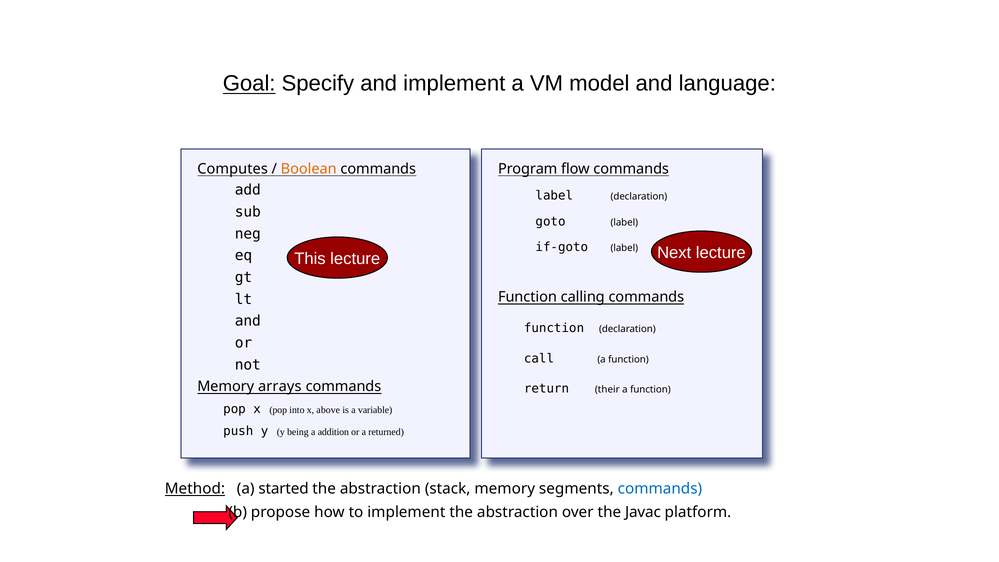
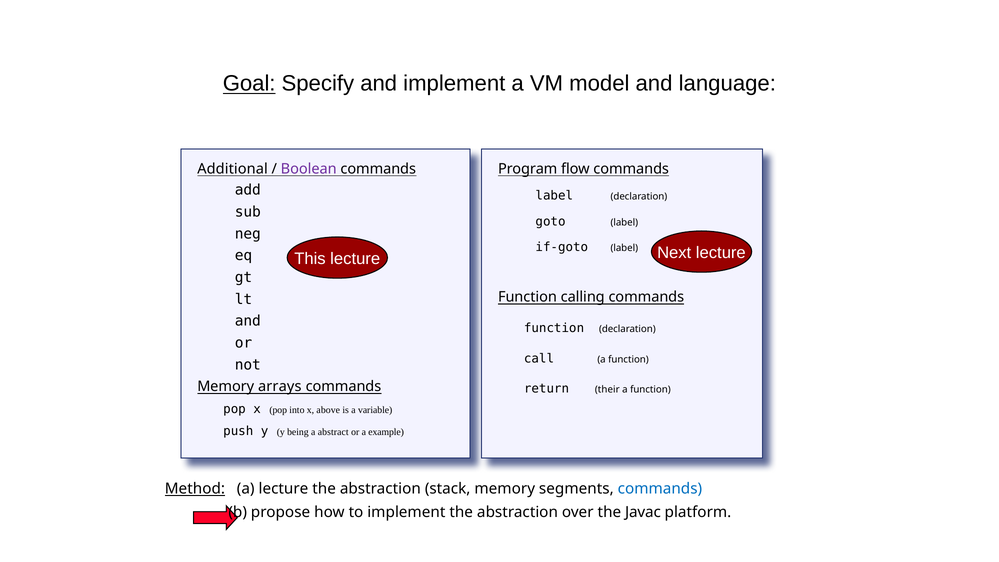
Computes: Computes -> Additional
Boolean colour: orange -> purple
addition: addition -> abstract
returned: returned -> example
a started: started -> lecture
